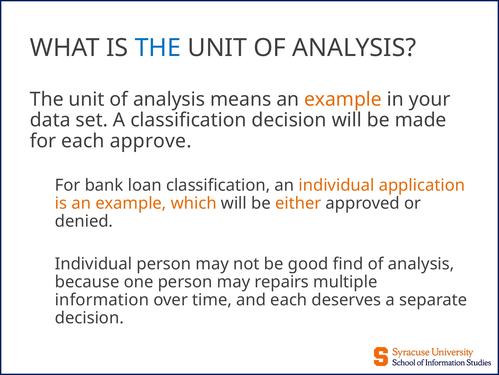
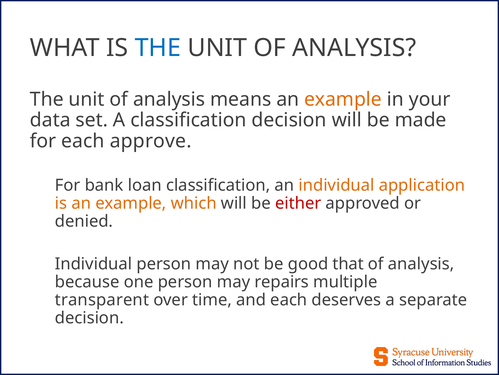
either colour: orange -> red
find: find -> that
information: information -> transparent
